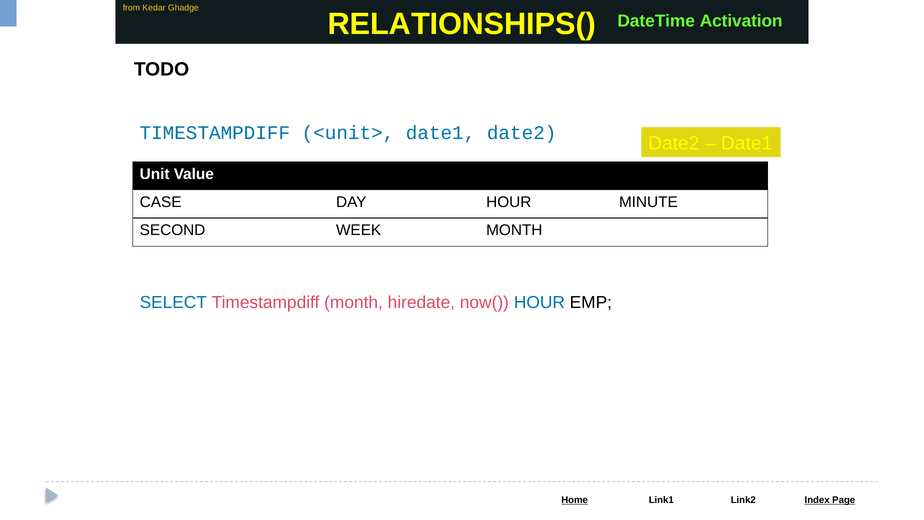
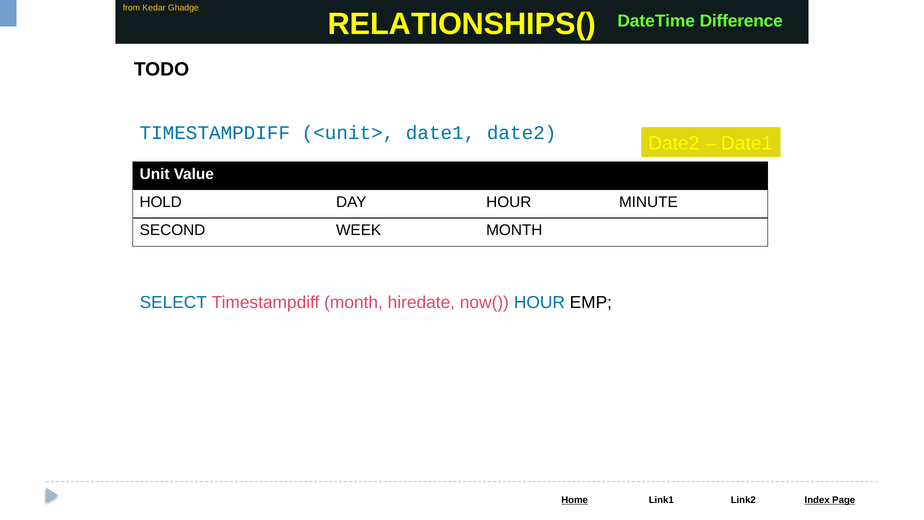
Activation: Activation -> Difference
CASE: CASE -> HOLD
